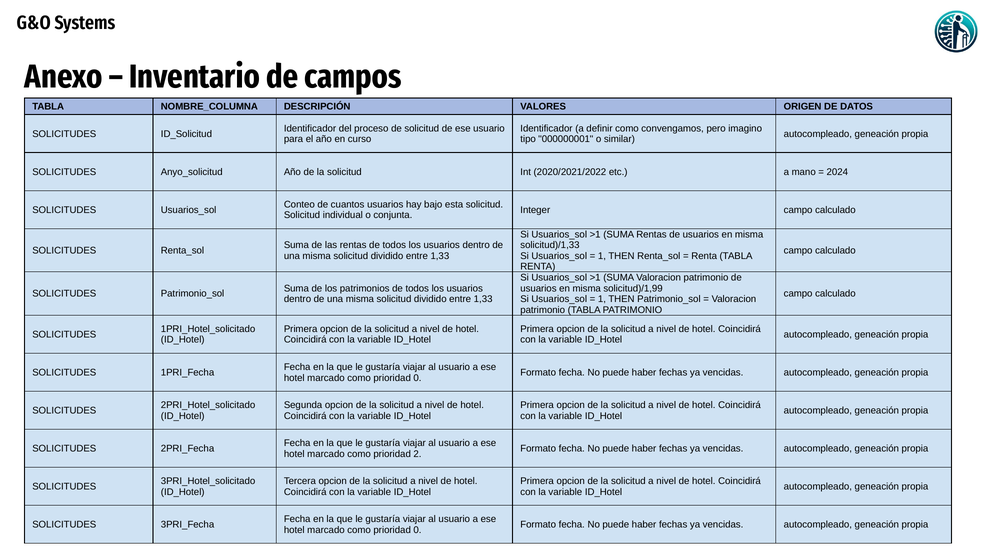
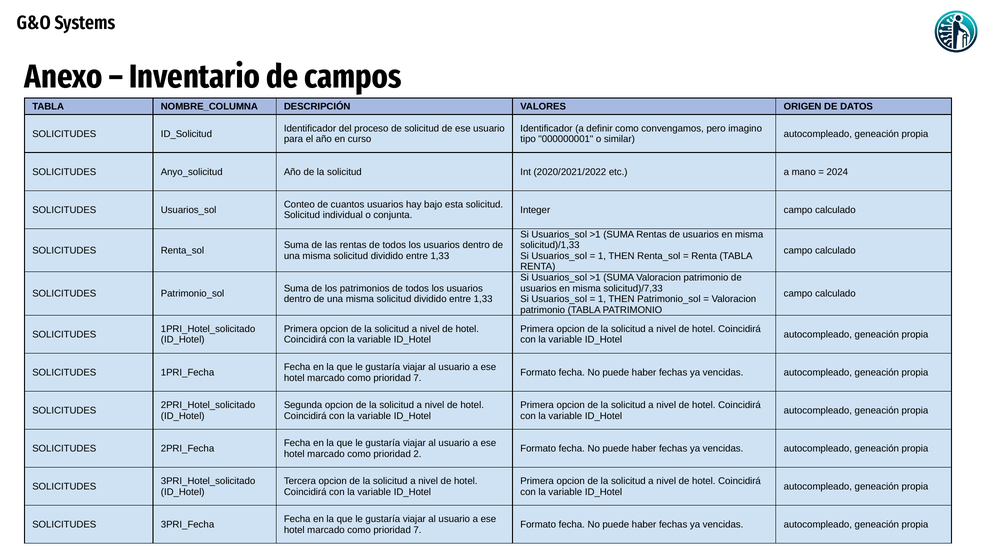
solicitud)/1,99: solicitud)/1,99 -> solicitud)/7,33
0 at (417, 378): 0 -> 7
0 at (417, 531): 0 -> 7
